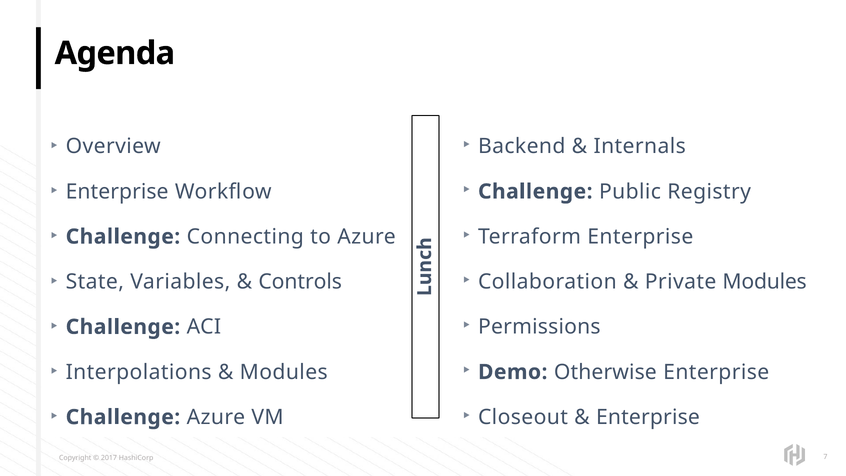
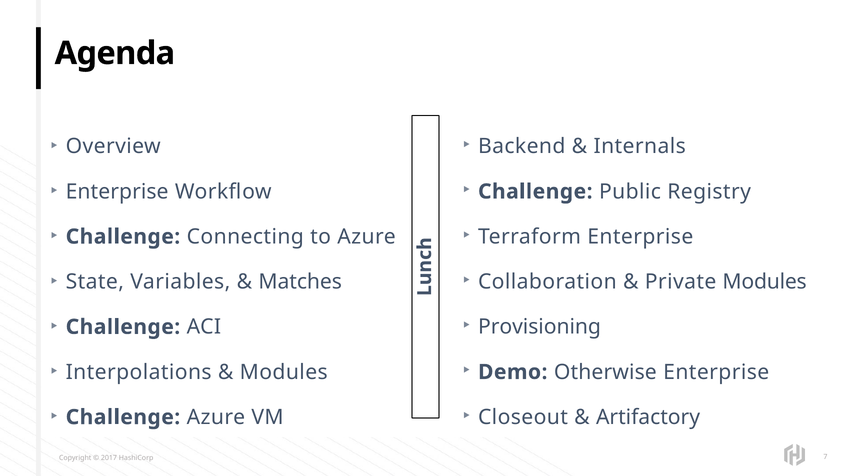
Controls: Controls -> Matches
Permissions: Permissions -> Provisioning
Enterprise at (648, 417): Enterprise -> Artifactory
